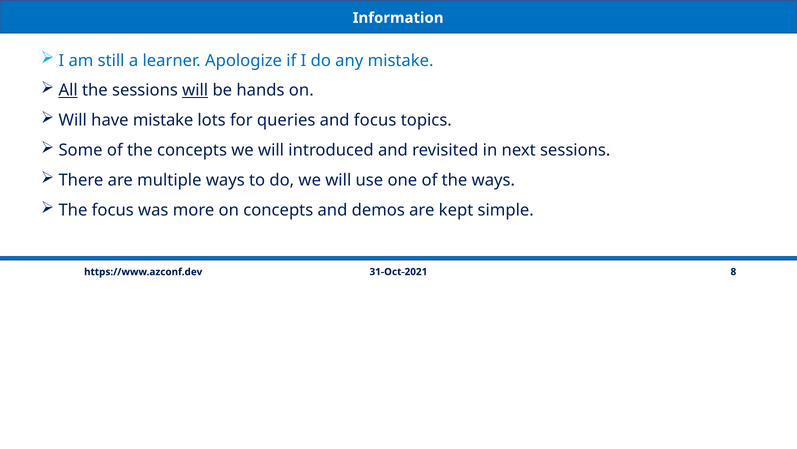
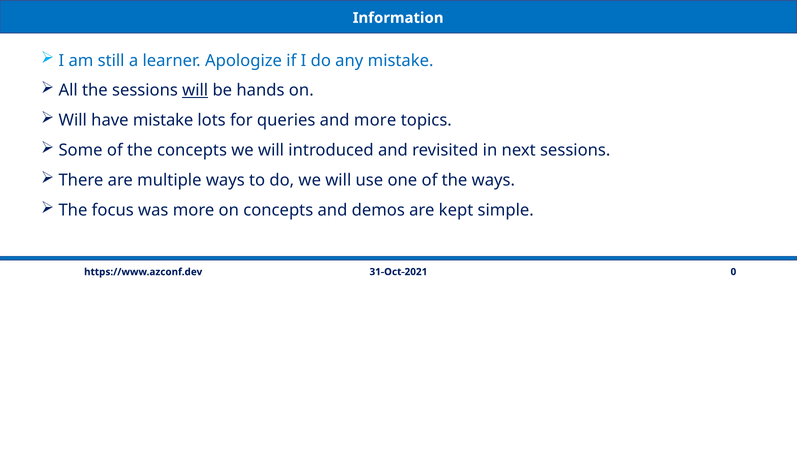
All underline: present -> none
and focus: focus -> more
8: 8 -> 0
